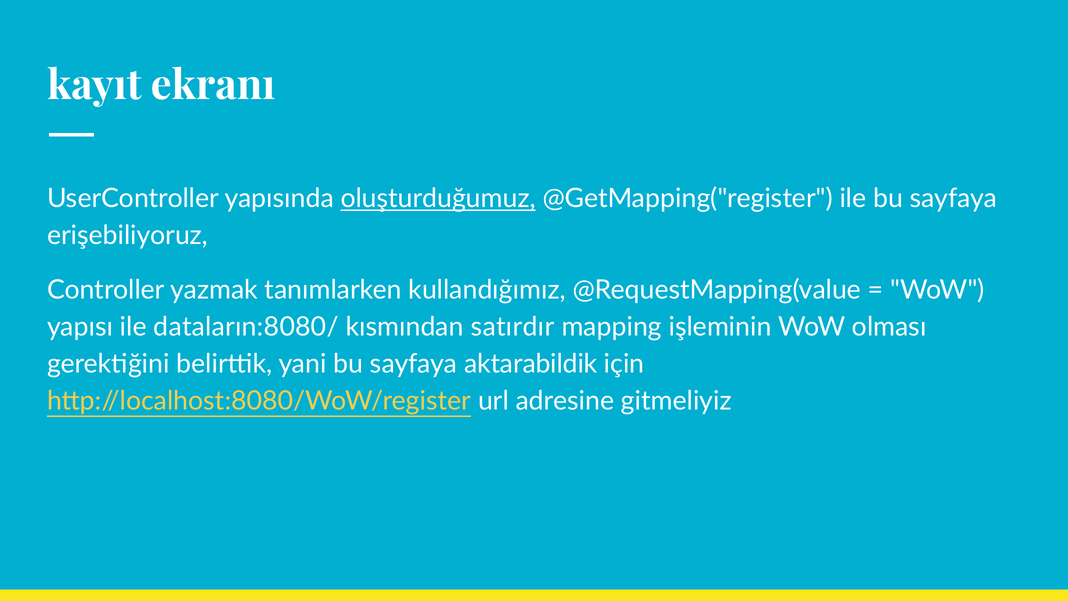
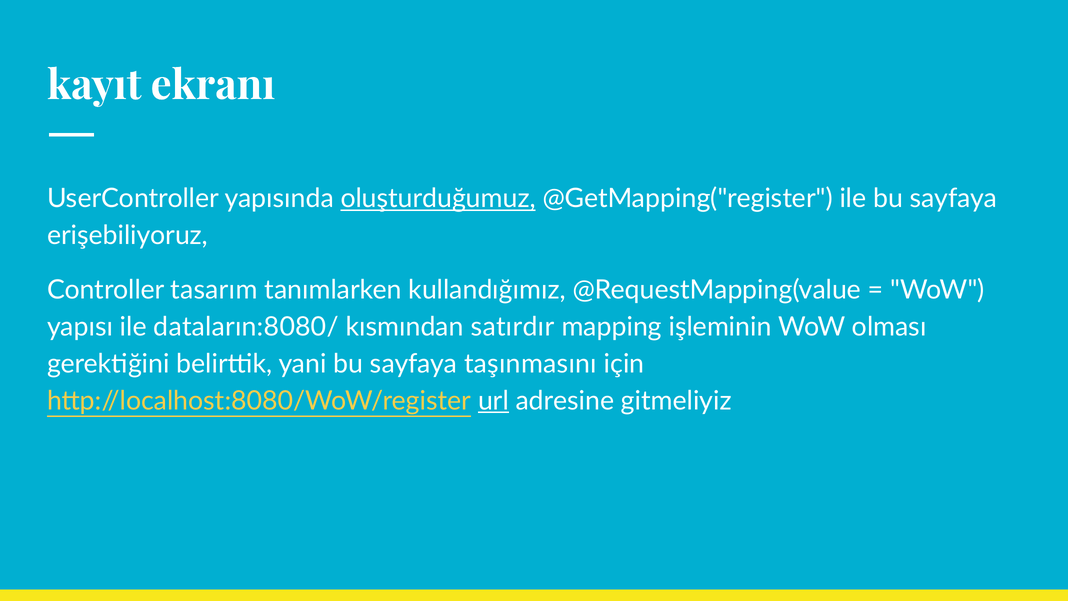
yazmak: yazmak -> tasarım
aktarabildik: aktarabildik -> taşınmasını
url underline: none -> present
